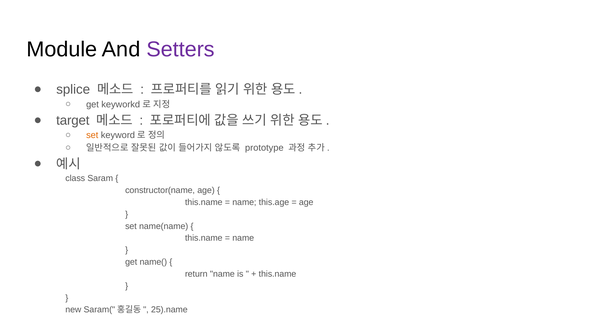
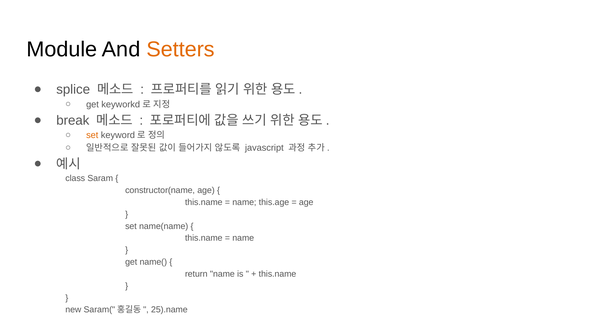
Setters colour: purple -> orange
target: target -> break
prototype: prototype -> javascript
